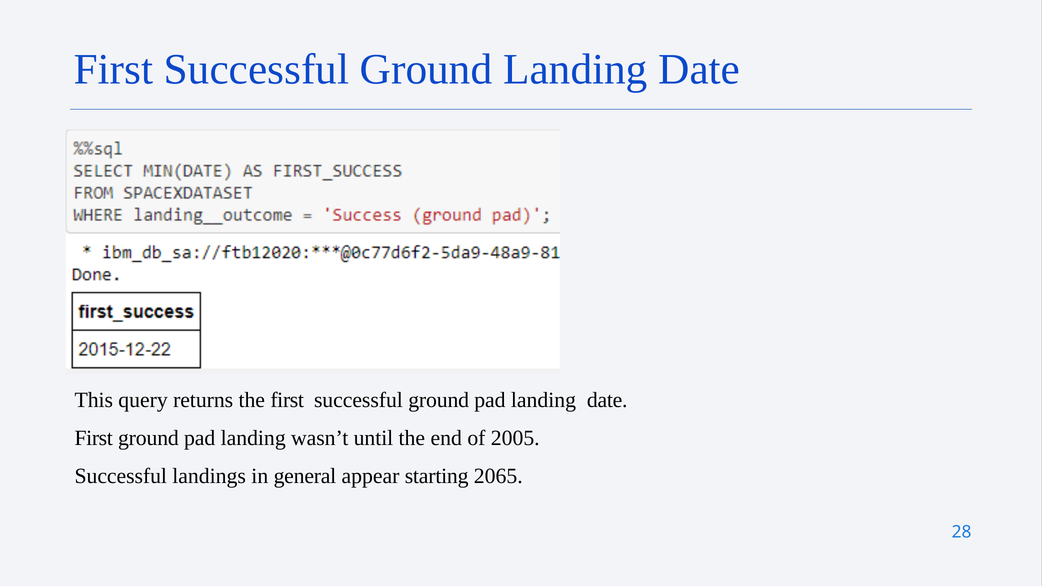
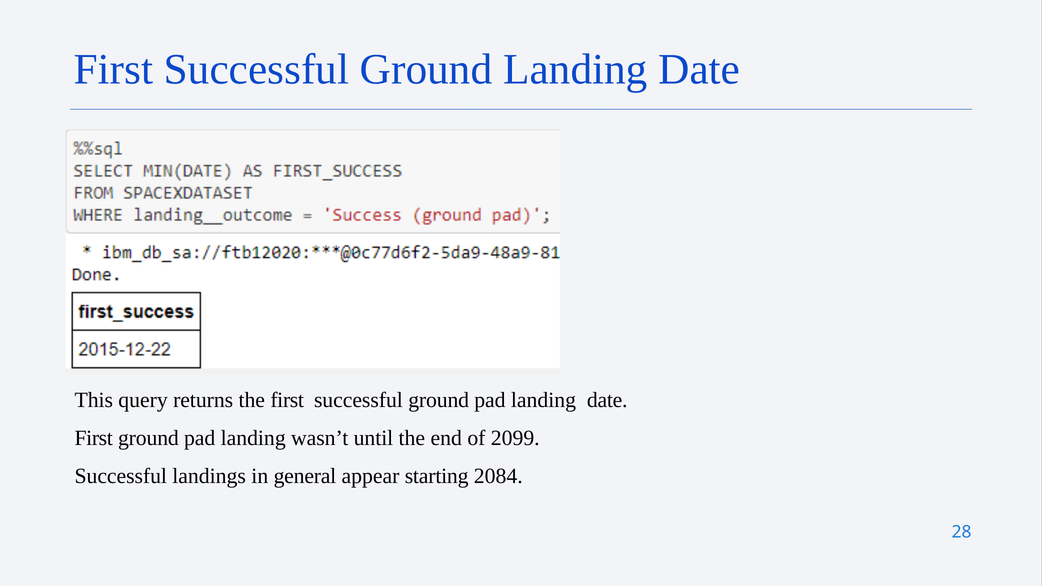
2005: 2005 -> 2099
2065: 2065 -> 2084
